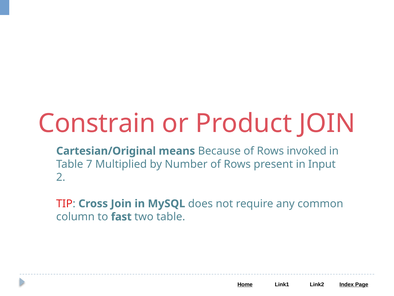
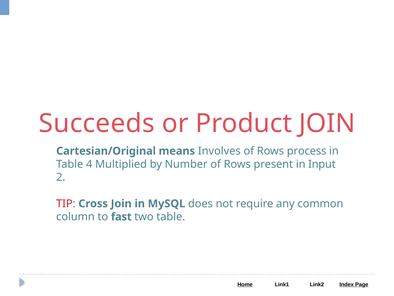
Constrain: Constrain -> Succeeds
Because: Because -> Involves
invoked: invoked -> process
7: 7 -> 4
